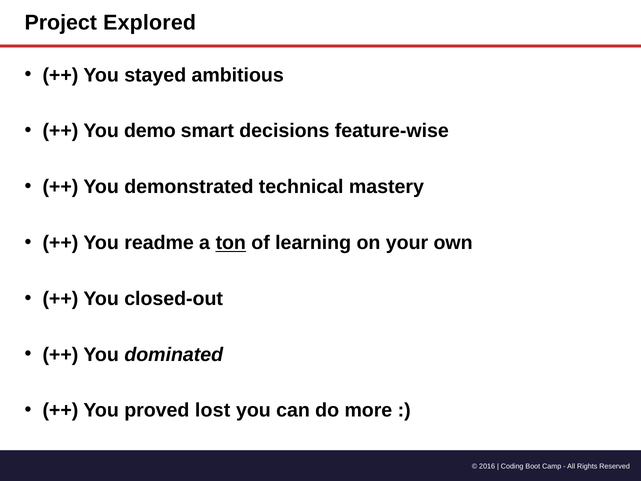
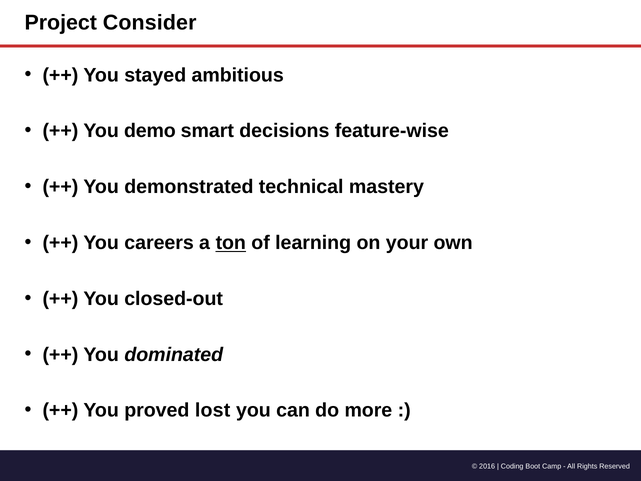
Explored: Explored -> Consider
readme: readme -> careers
